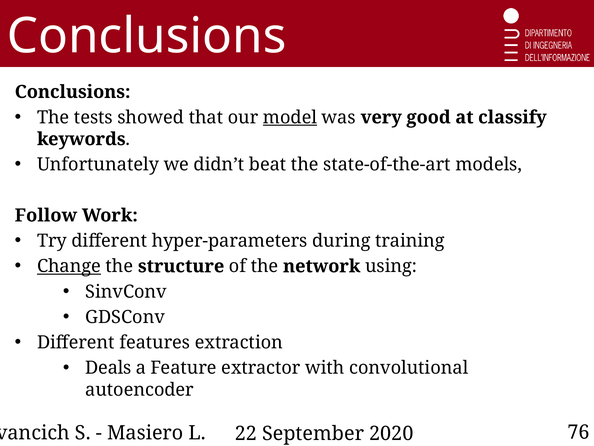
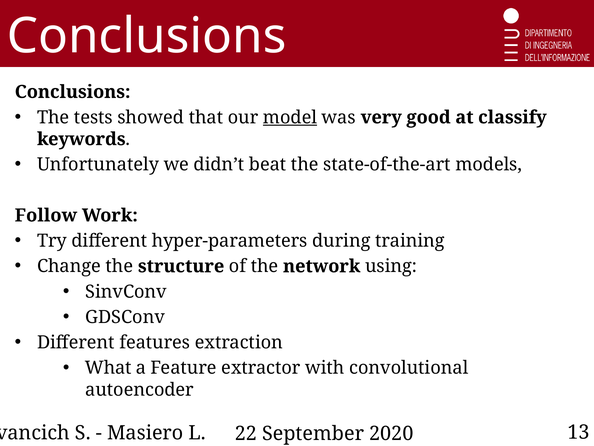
Change underline: present -> none
Deals: Deals -> What
76: 76 -> 13
